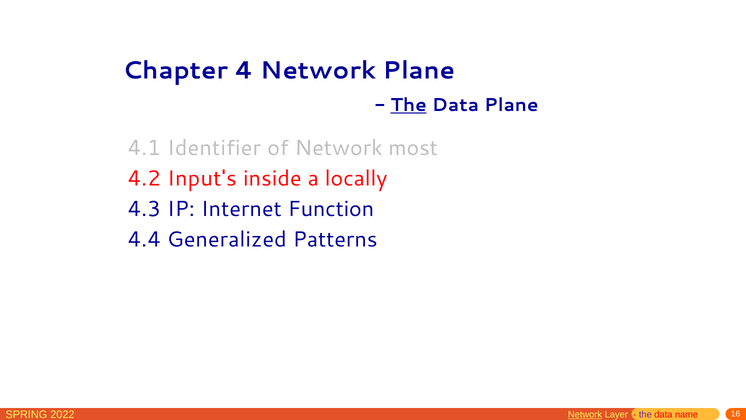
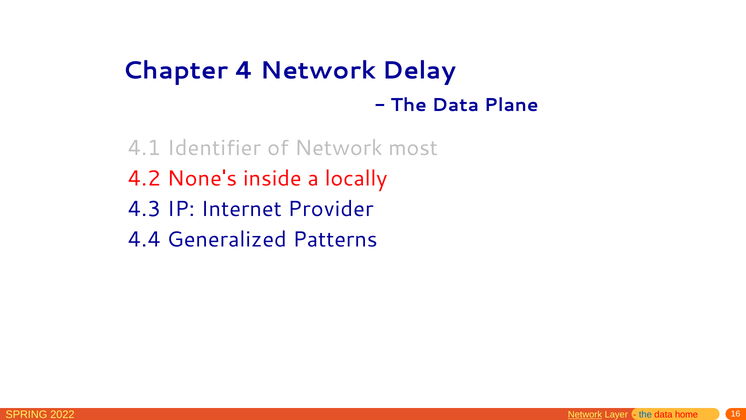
Network Plane: Plane -> Delay
The at (409, 105) underline: present -> none
Input's: Input's -> None's
Function: Function -> Provider
the at (645, 414) colour: purple -> blue
name: name -> home
